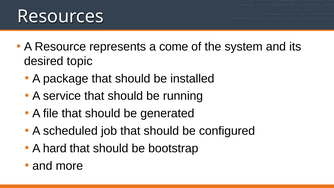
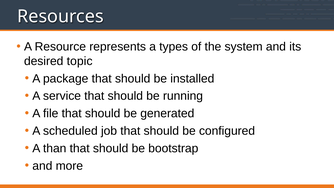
come: come -> types
hard: hard -> than
